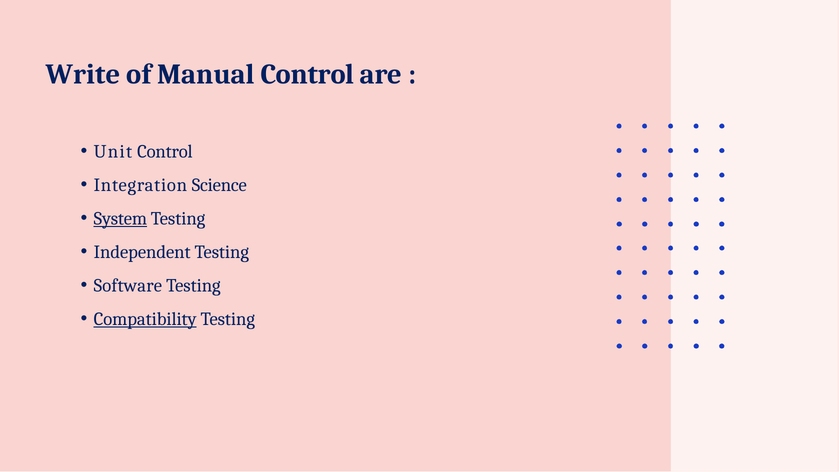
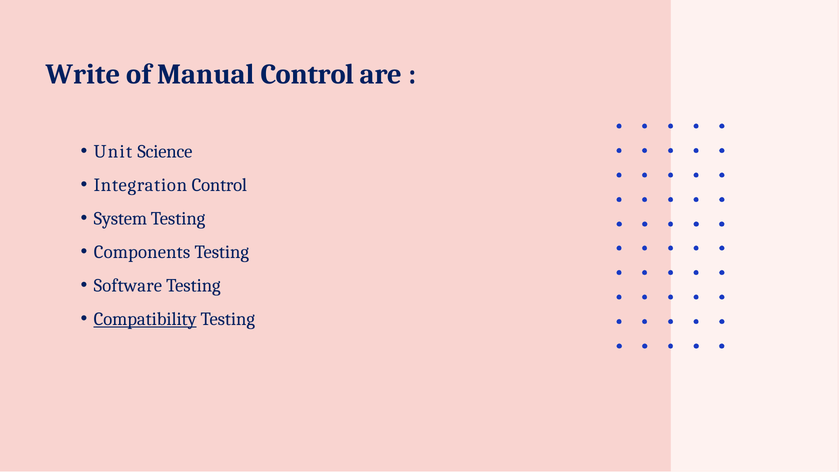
Unit Control: Control -> Science
Integration Science: Science -> Control
System underline: present -> none
Independent: Independent -> Components
